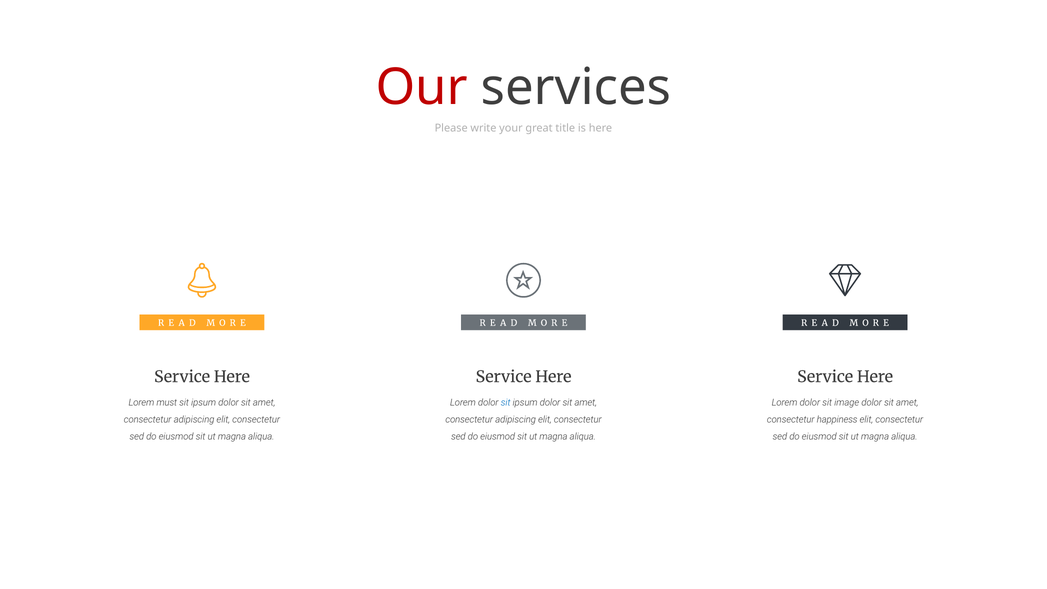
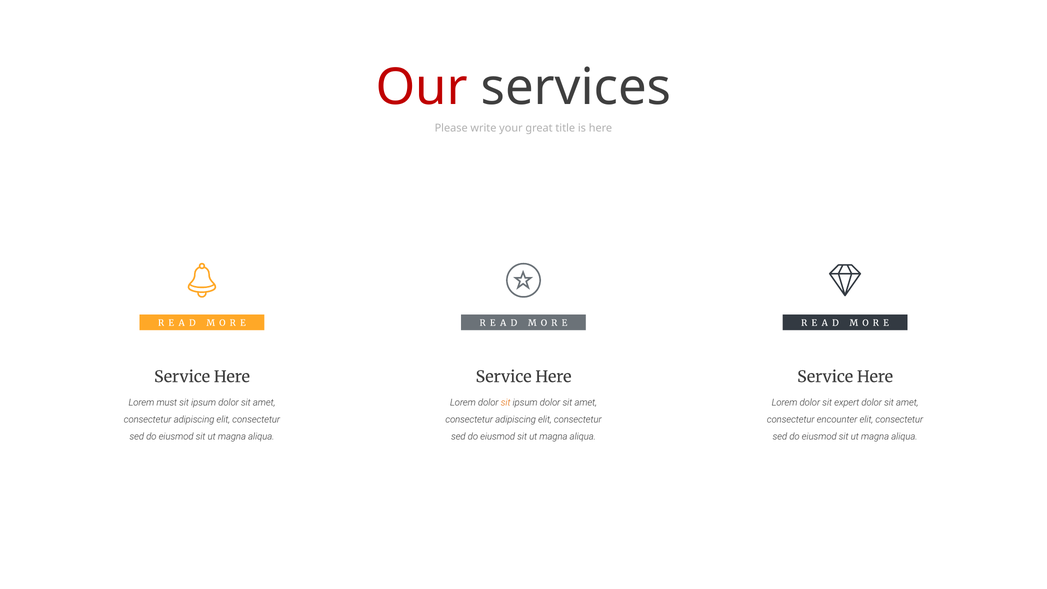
sit at (506, 403) colour: blue -> orange
image: image -> expert
happiness: happiness -> encounter
